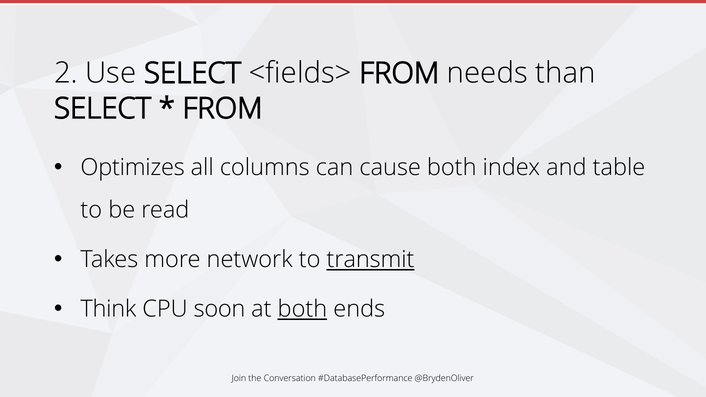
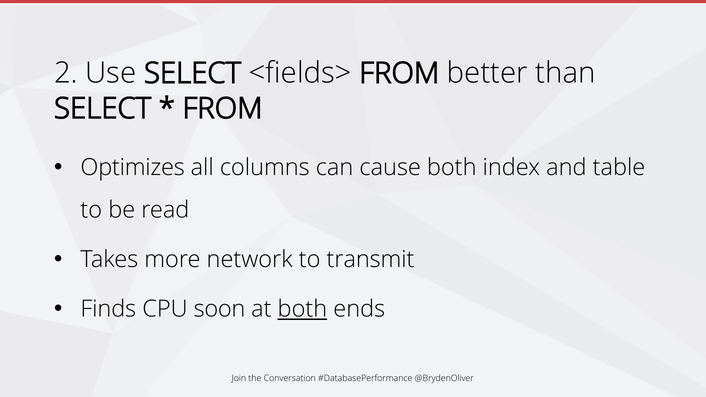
needs: needs -> better
transmit underline: present -> none
Think: Think -> Finds
